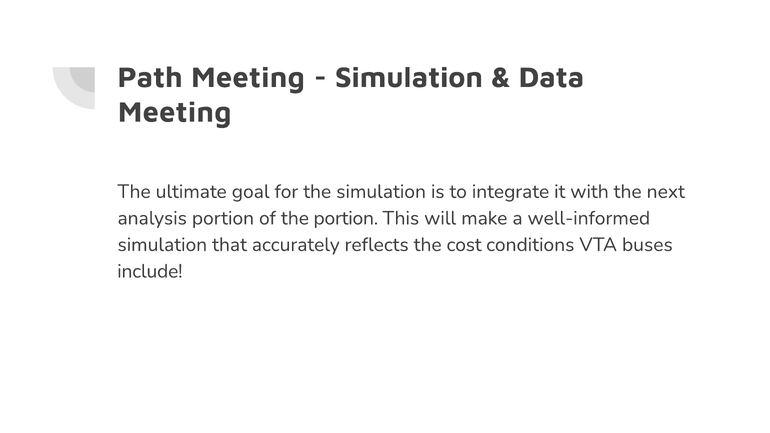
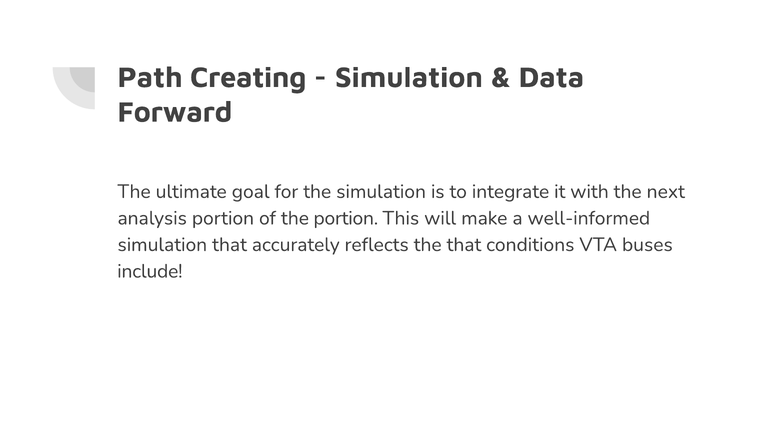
Path Meeting: Meeting -> Creating
Meeting at (175, 112): Meeting -> Forward
the cost: cost -> that
